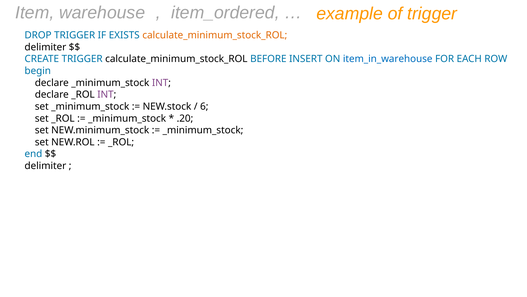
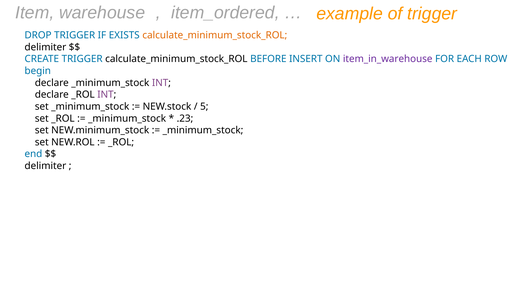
item_in_warehouse colour: blue -> purple
6: 6 -> 5
.20: .20 -> .23
